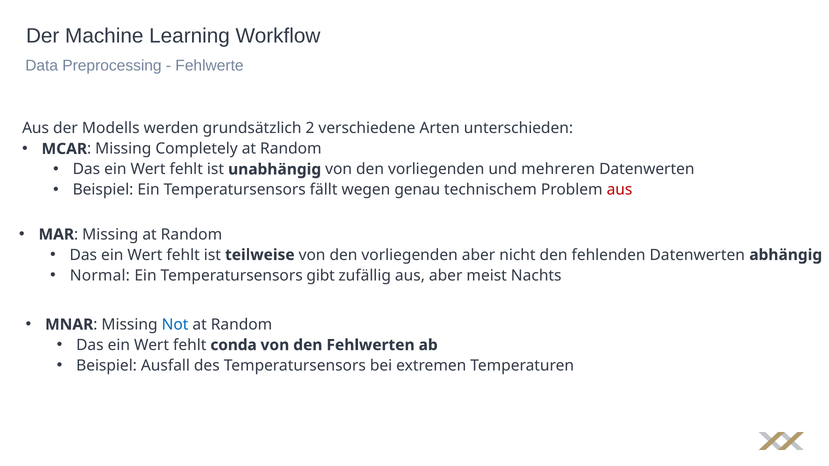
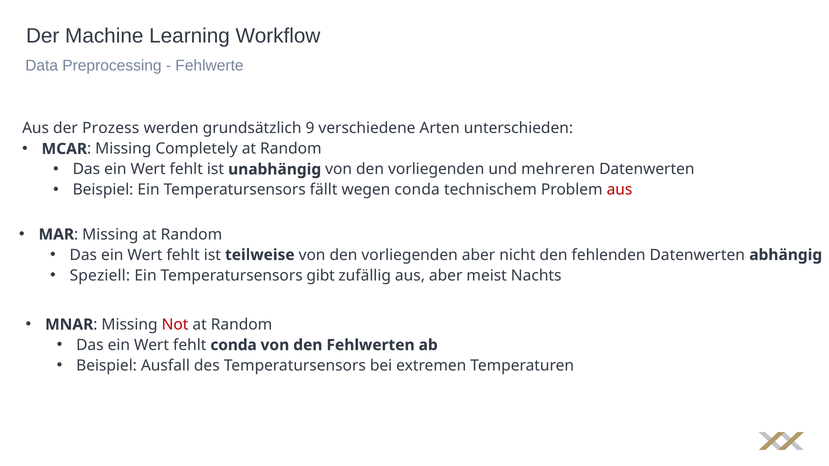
Modells: Modells -> Prozess
2: 2 -> 9
wegen genau: genau -> conda
Normal: Normal -> Speziell
Not colour: blue -> red
